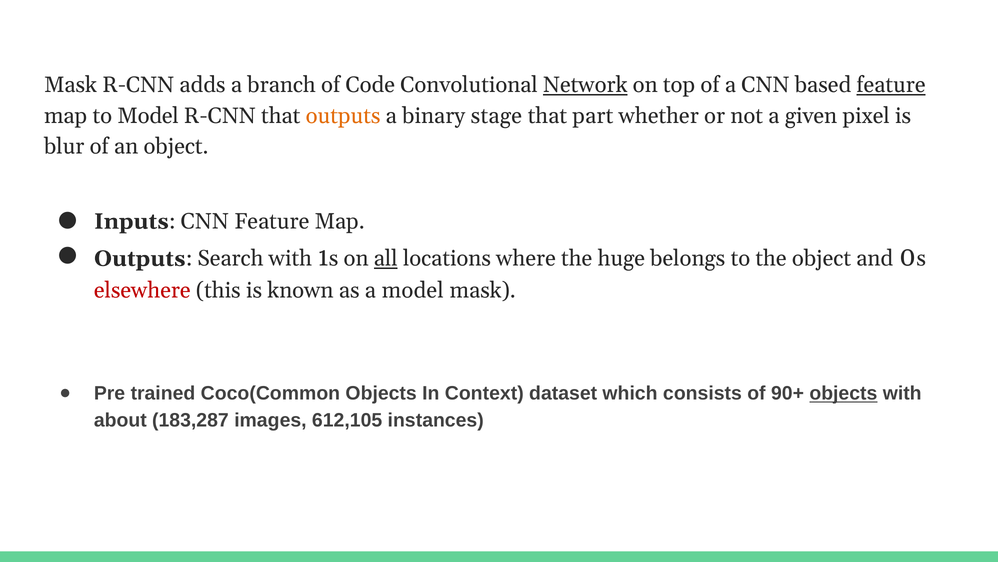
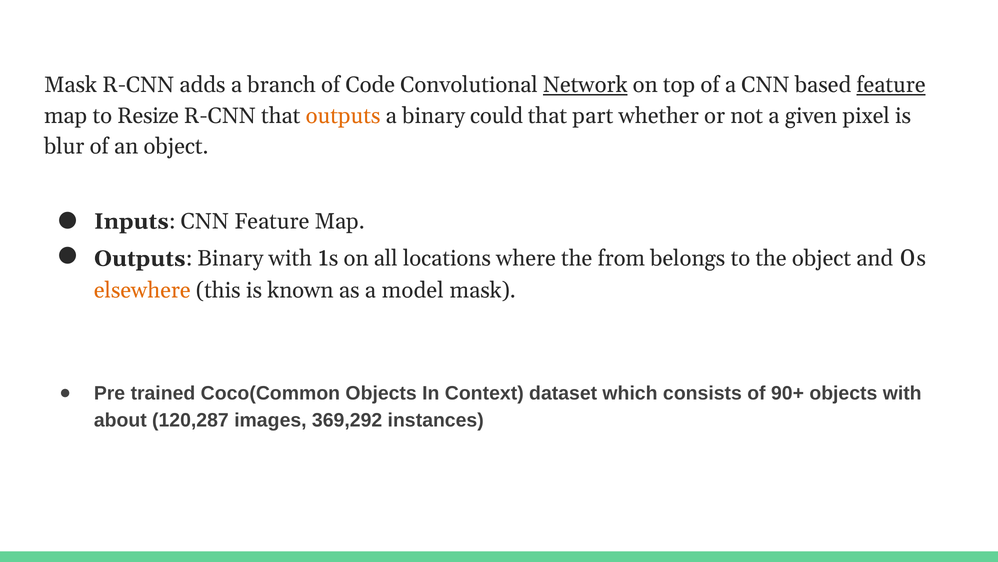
to Model: Model -> Resize
stage: stage -> could
Outputs Search: Search -> Binary
all underline: present -> none
huge: huge -> from
elsewhere colour: red -> orange
objects at (843, 393) underline: present -> none
183,287: 183,287 -> 120,287
612,105: 612,105 -> 369,292
